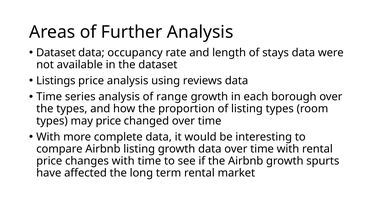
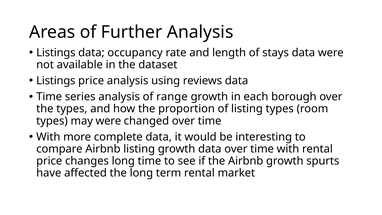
Dataset at (56, 53): Dataset -> Listings
may price: price -> were
changes with: with -> long
